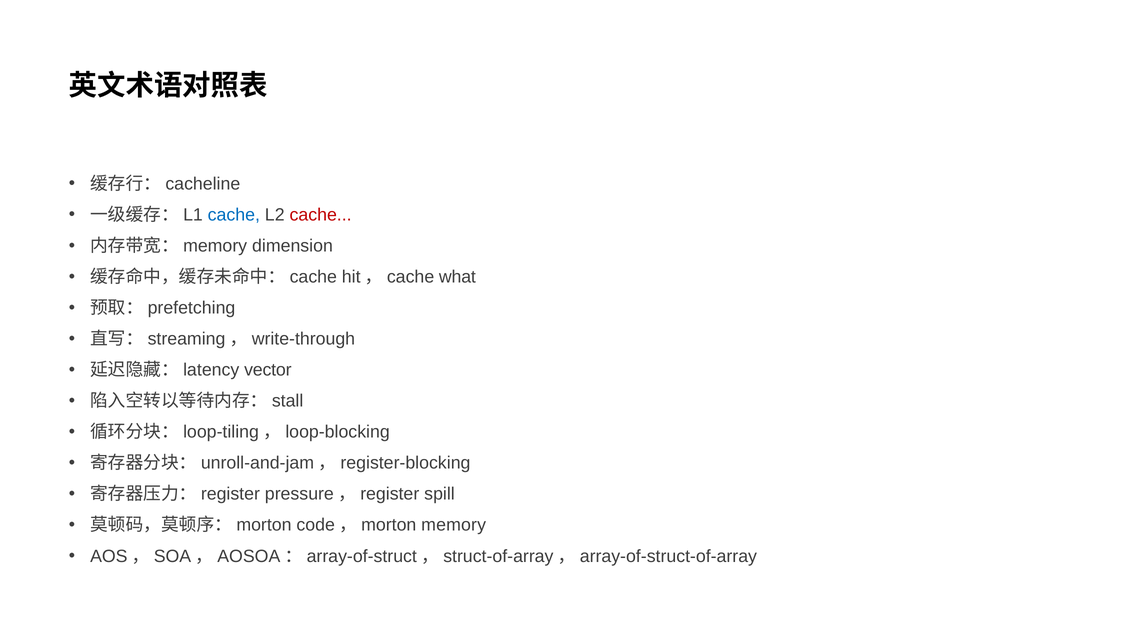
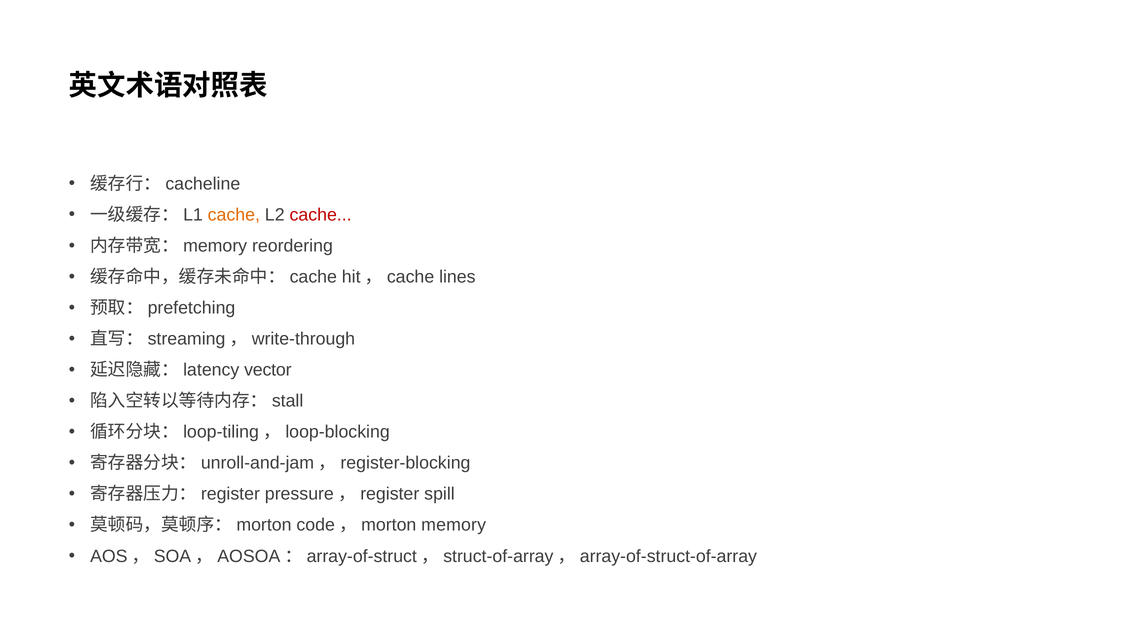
cache at (234, 215) colour: blue -> orange
dimension: dimension -> reordering
what: what -> lines
